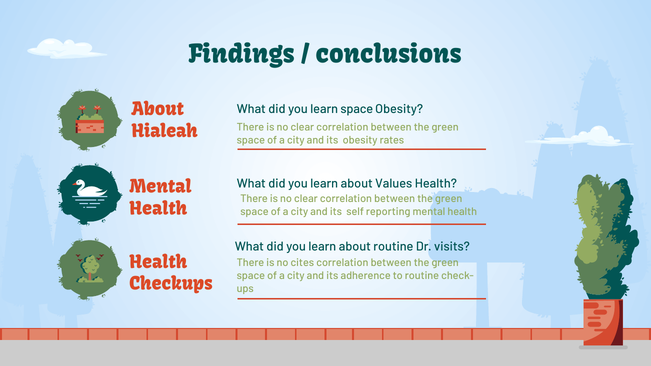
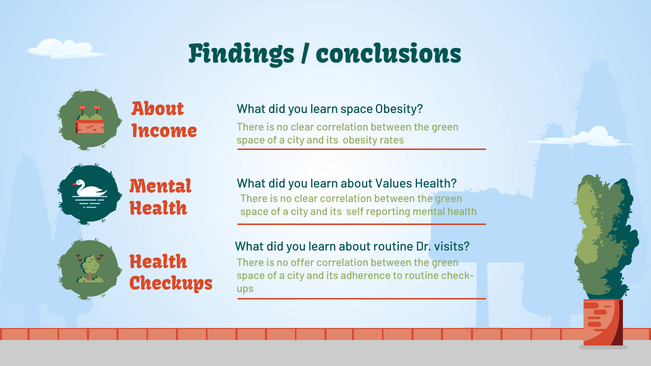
Hialeah: Hialeah -> Income
cites: cites -> offer
